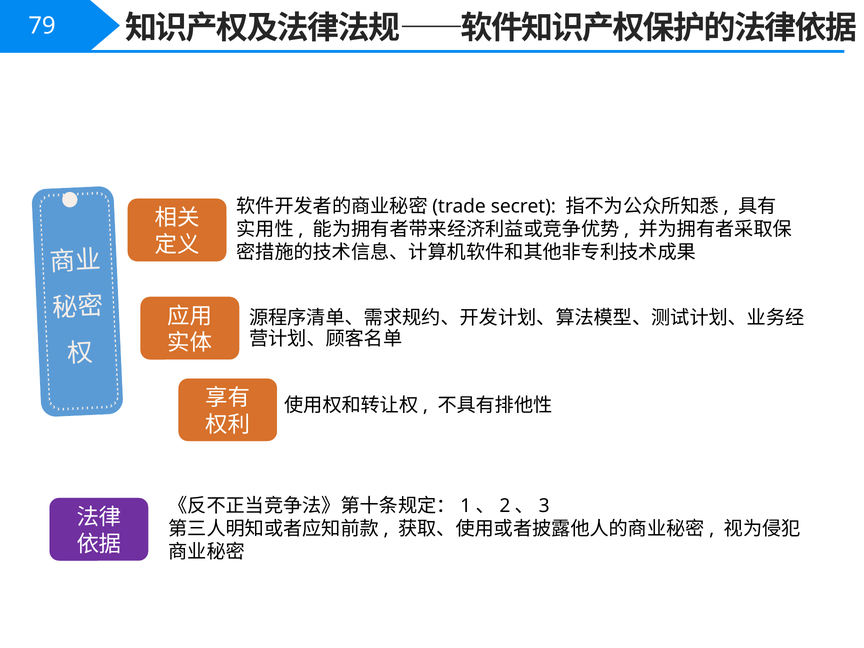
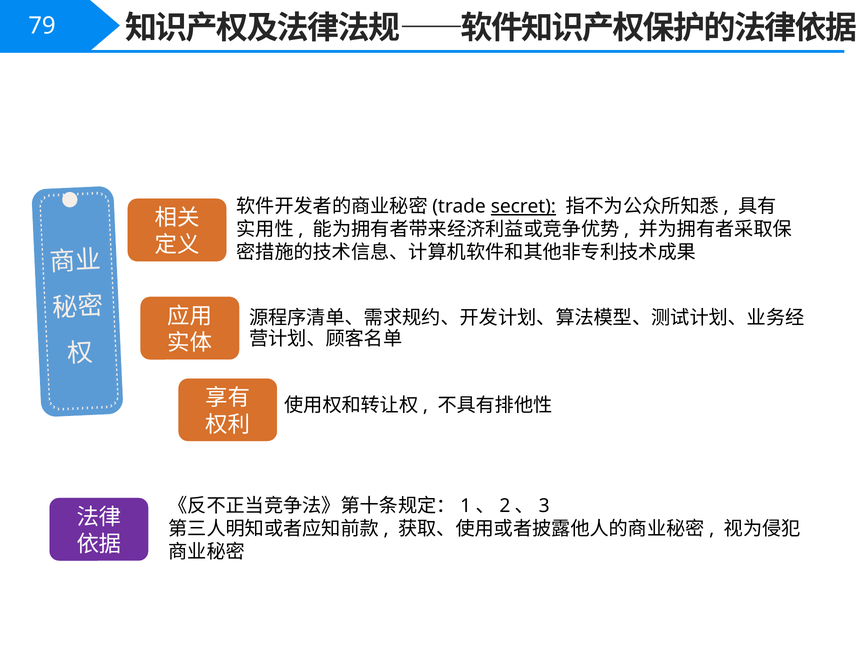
secret underline: none -> present
